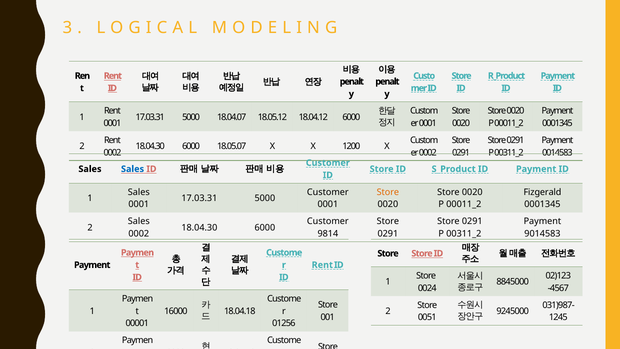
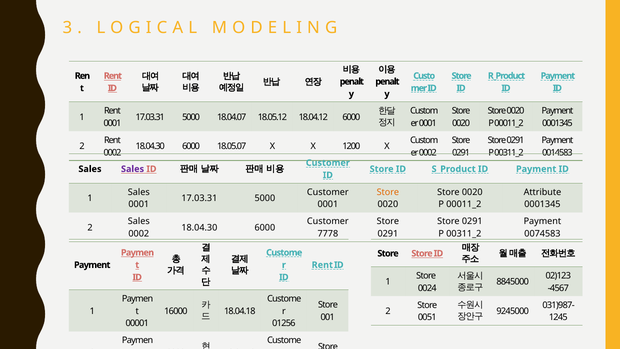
Sales at (133, 169) colour: blue -> purple
Fizgerald: Fizgerald -> Attribute
9814: 9814 -> 7778
9014583: 9014583 -> 0074583
